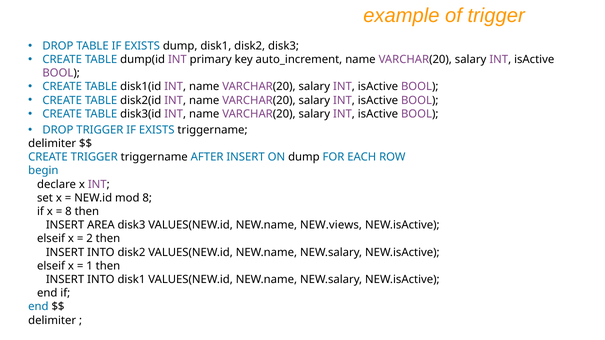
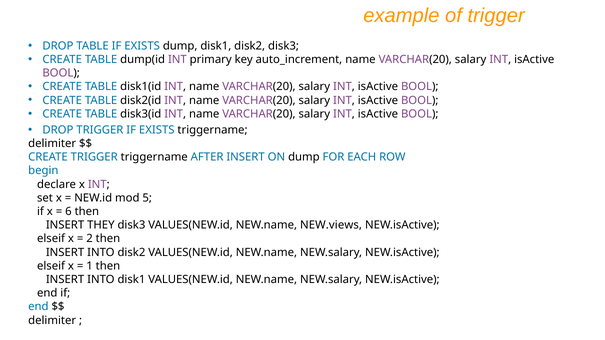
mod 8: 8 -> 5
8 at (68, 212): 8 -> 6
AREA: AREA -> THEY
